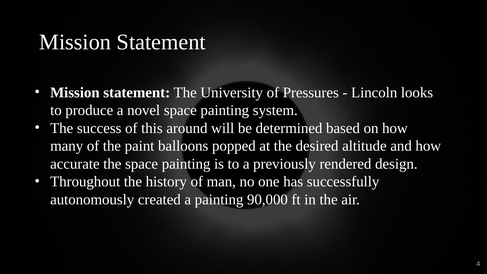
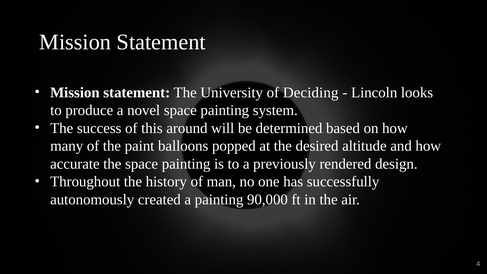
Pressures: Pressures -> Deciding
